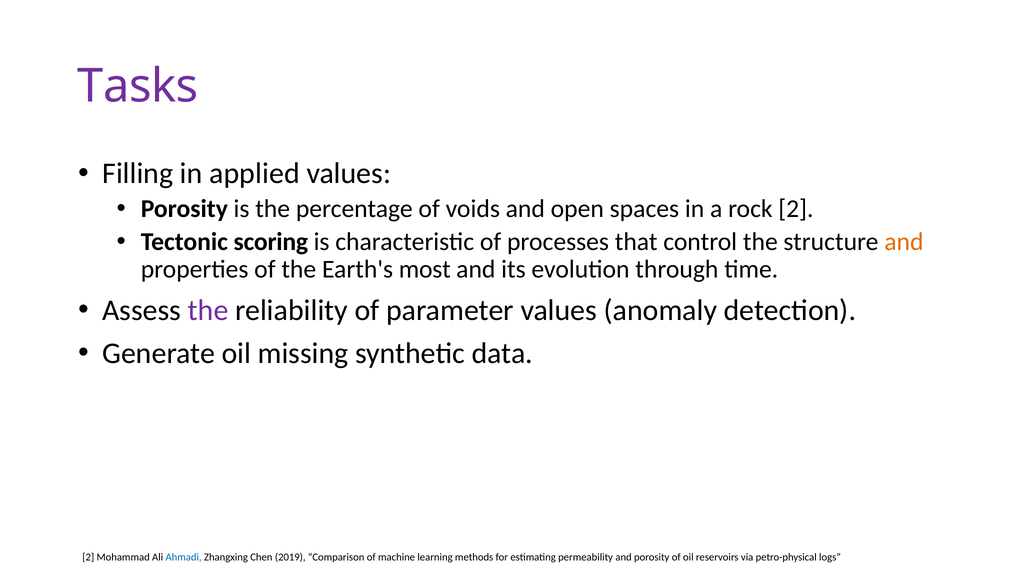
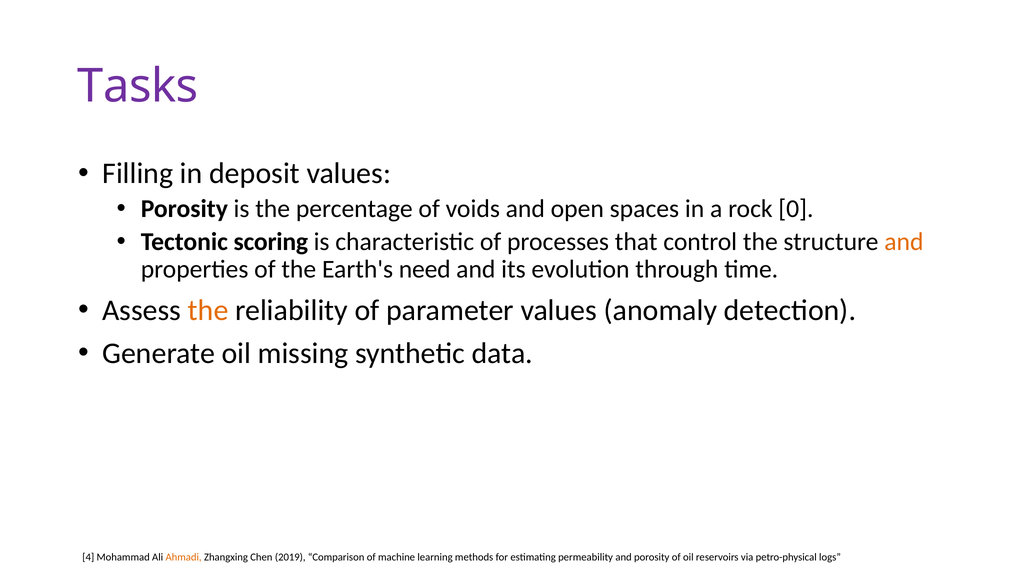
applied: applied -> deposit
rock 2: 2 -> 0
most: most -> need
the at (208, 310) colour: purple -> orange
2 at (88, 557): 2 -> 4
Ahmadi colour: blue -> orange
